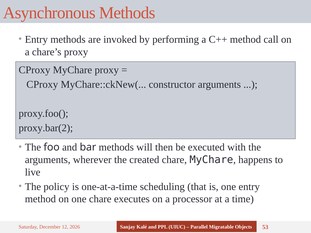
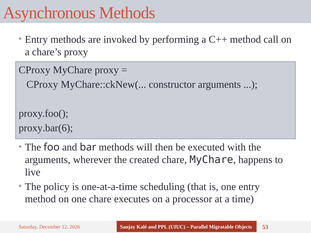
proxy.bar(2: proxy.bar(2 -> proxy.bar(6
